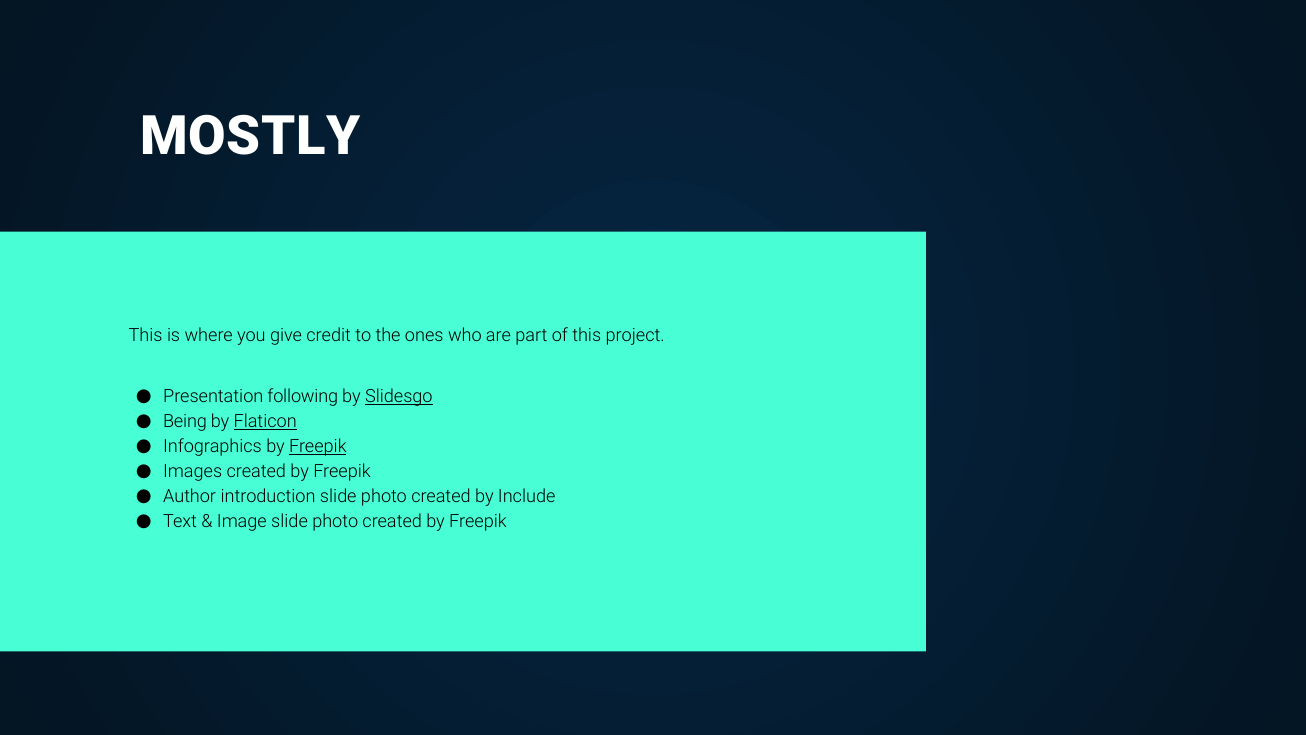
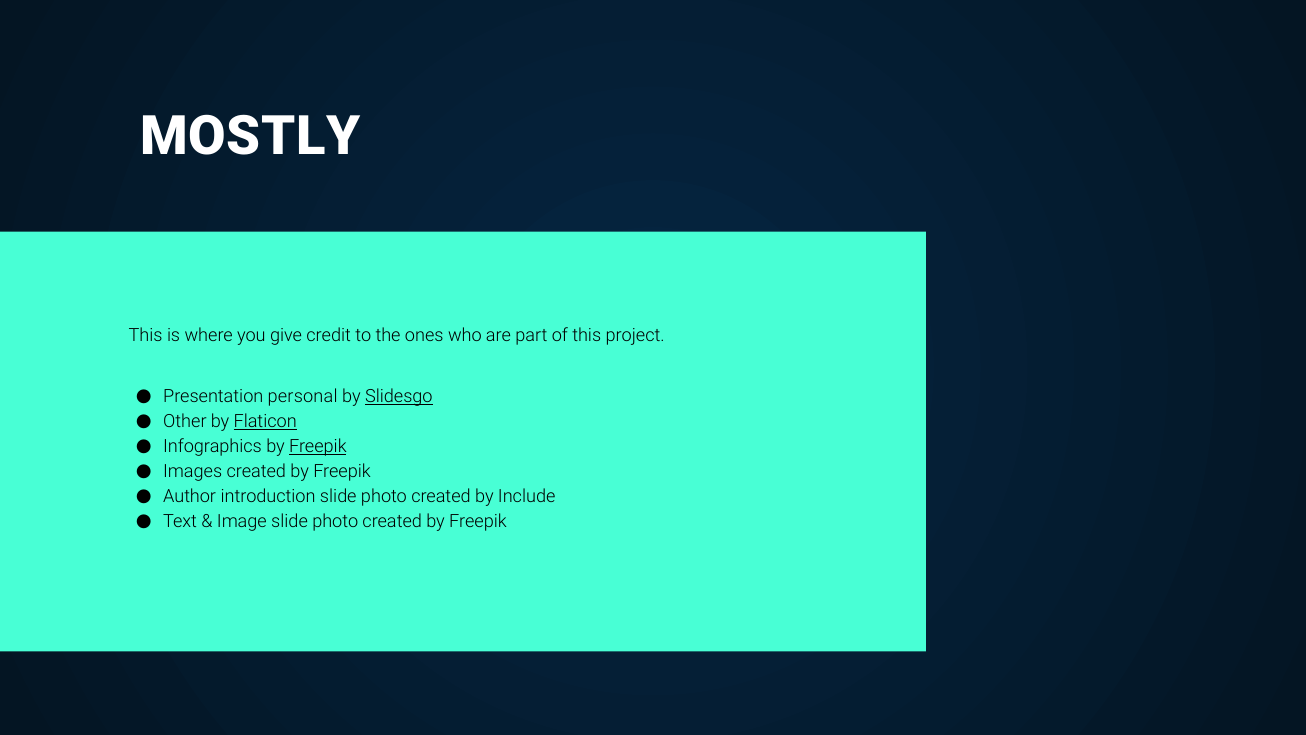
following: following -> personal
Being: Being -> Other
